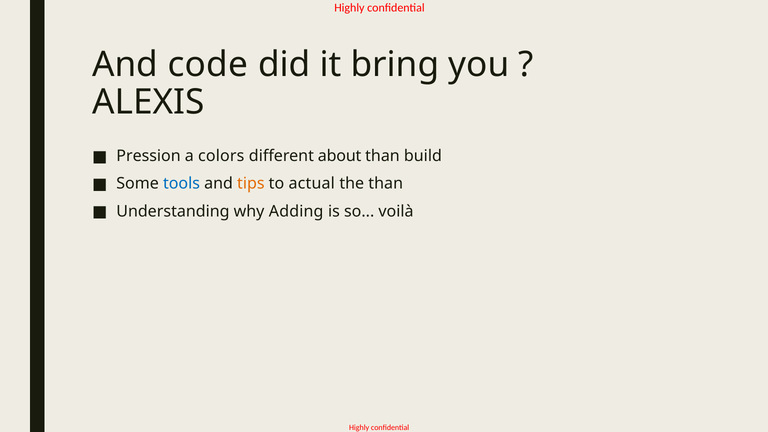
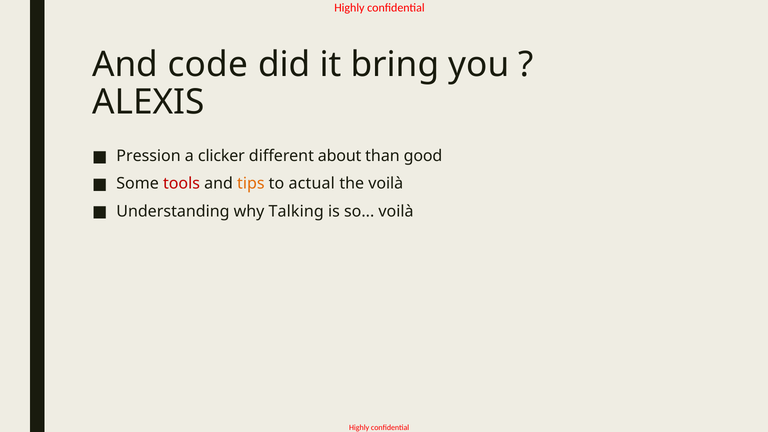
colors: colors -> clicker
build: build -> good
tools colour: blue -> red
the than: than -> voilà
Adding: Adding -> Talking
